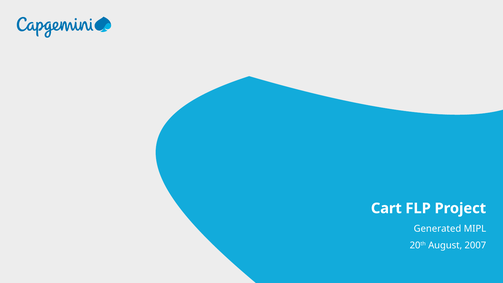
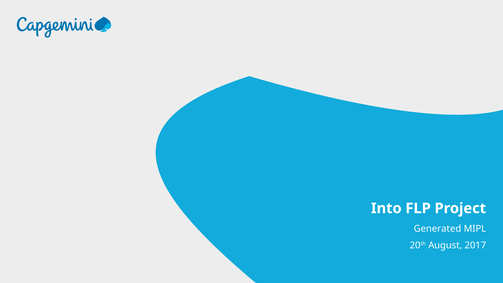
Cart: Cart -> Into
2007: 2007 -> 2017
